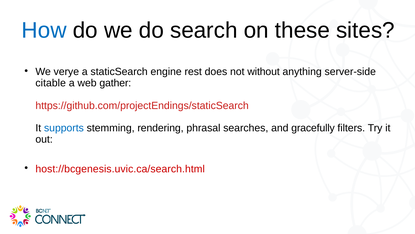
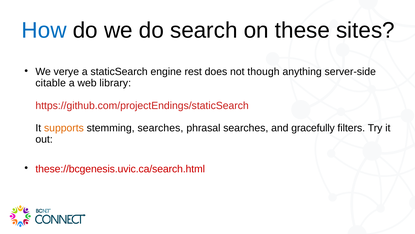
without: without -> though
gather: gather -> library
supports colour: blue -> orange
stemming rendering: rendering -> searches
host://bcgenesis.uvic.ca/search.html: host://bcgenesis.uvic.ca/search.html -> these://bcgenesis.uvic.ca/search.html
